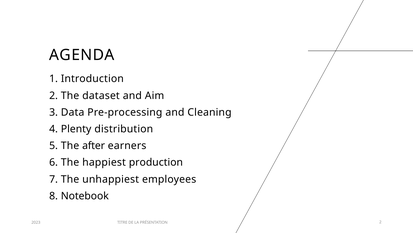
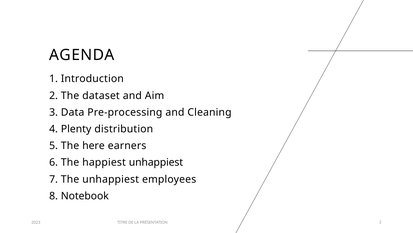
after: after -> here
happiest production: production -> unhappiest
